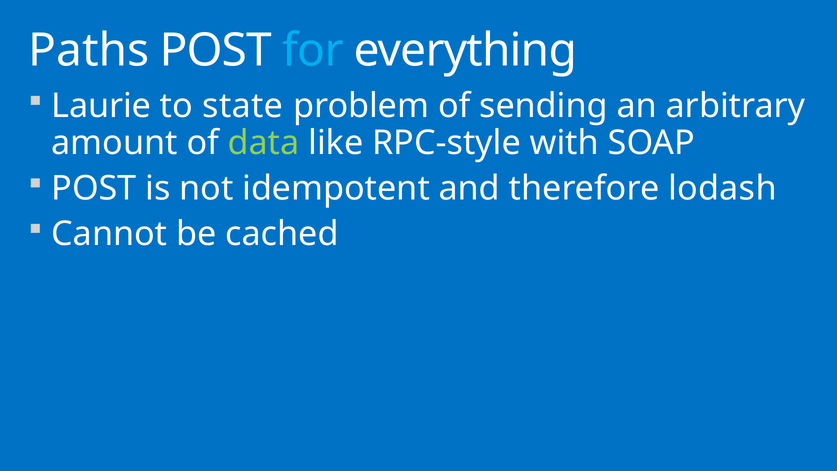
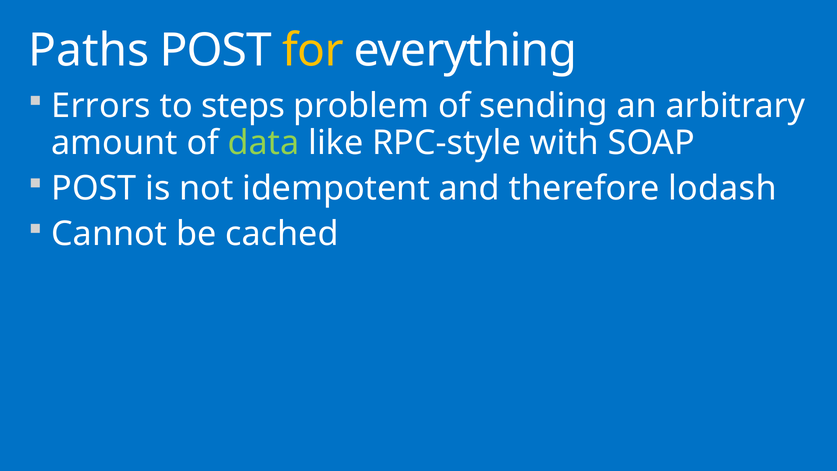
for colour: light blue -> yellow
Laurie: Laurie -> Errors
state: state -> steps
